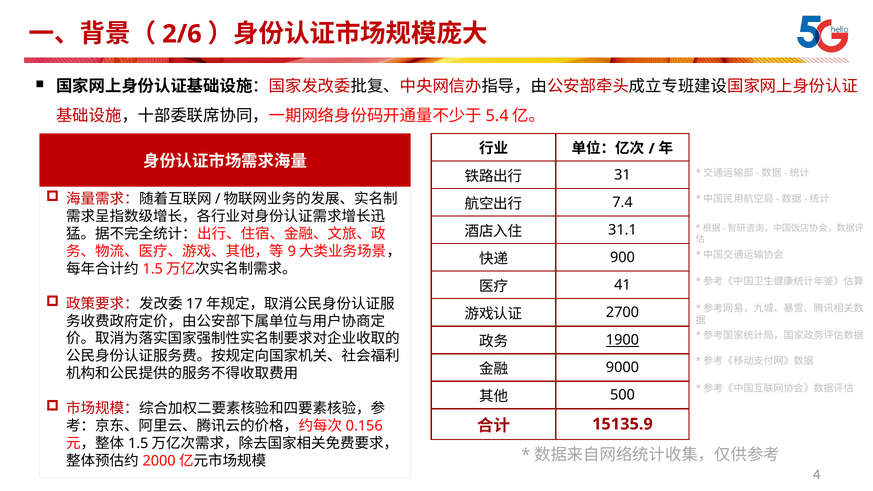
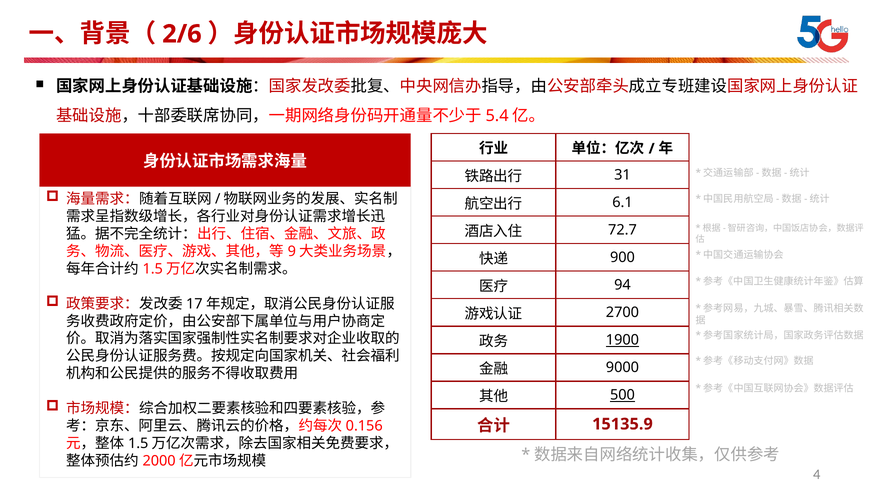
7.4: 7.4 -> 6.1
31.1: 31.1 -> 72.7
41: 41 -> 94
500 underline: none -> present
